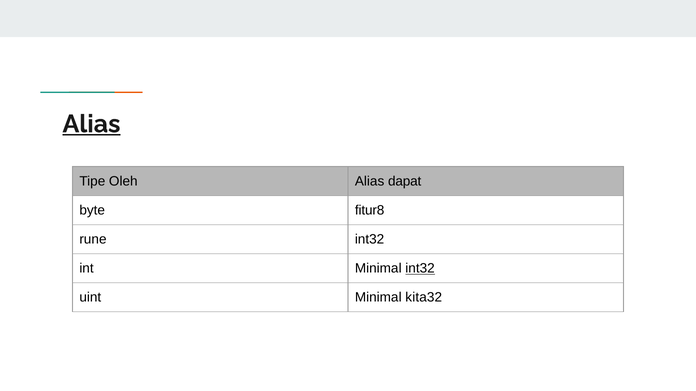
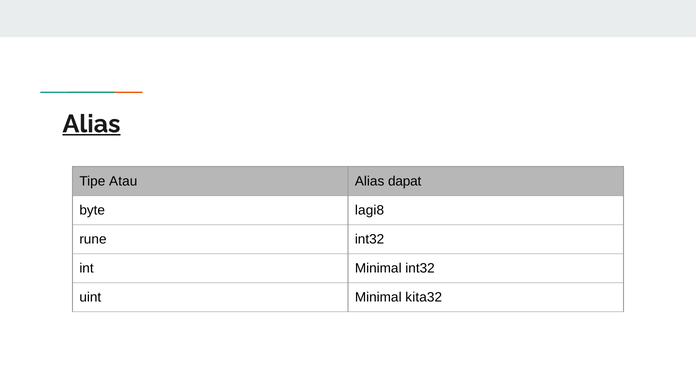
Oleh: Oleh -> Atau
fitur8: fitur8 -> lagi8
int32 at (420, 269) underline: present -> none
